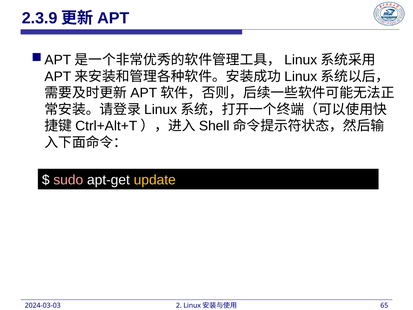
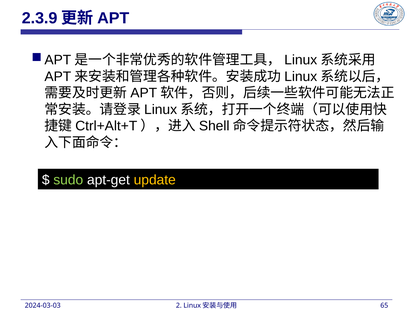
sudo colour: pink -> light green
